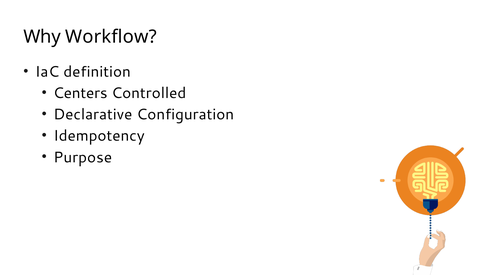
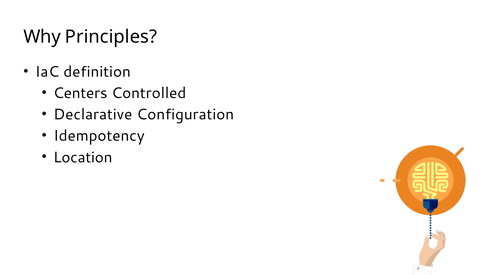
Workflow: Workflow -> Principles
Purpose: Purpose -> Location
